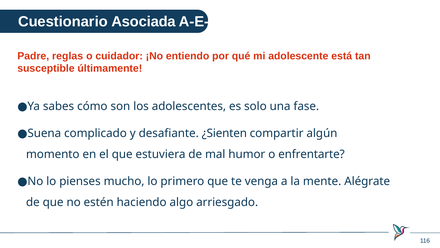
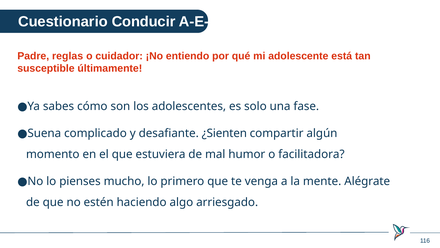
Asociada: Asociada -> Conducir
enfrentarte: enfrentarte -> facilitadora
